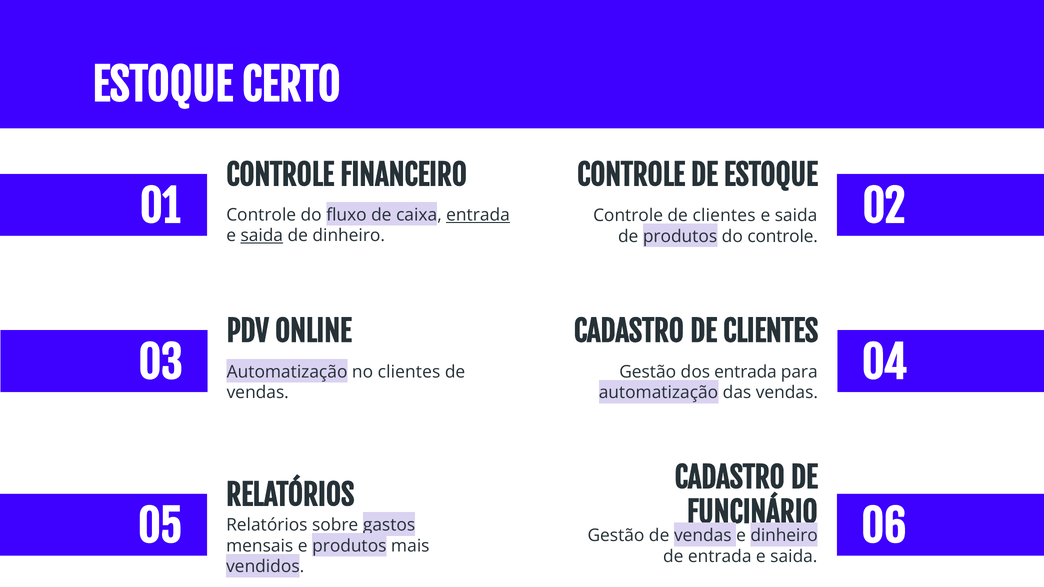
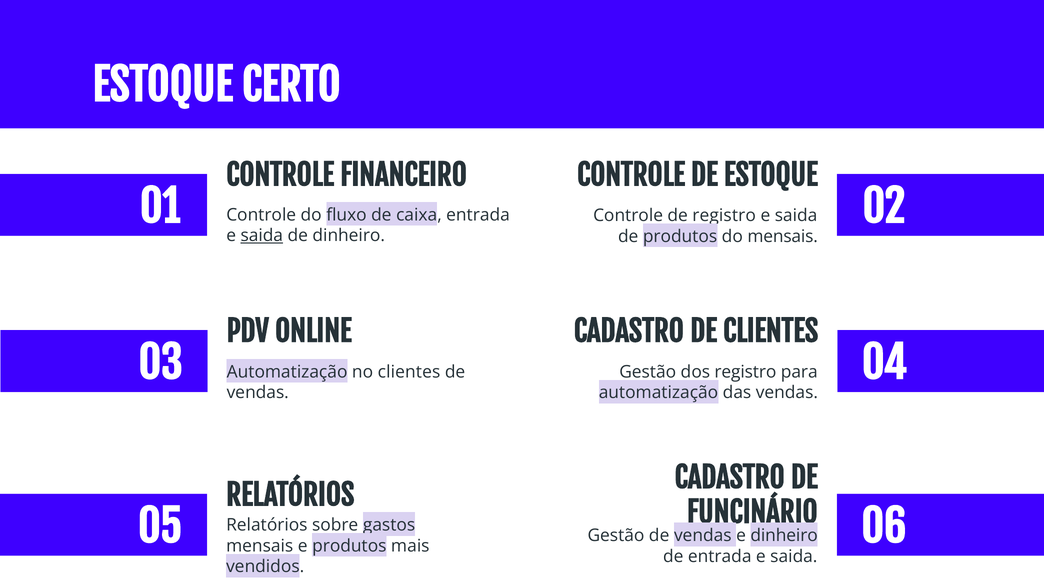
entrada at (478, 215) underline: present -> none
clientes at (724, 216): clientes -> registro
do controle: controle -> mensais
entrada at (745, 372): entrada -> registro
